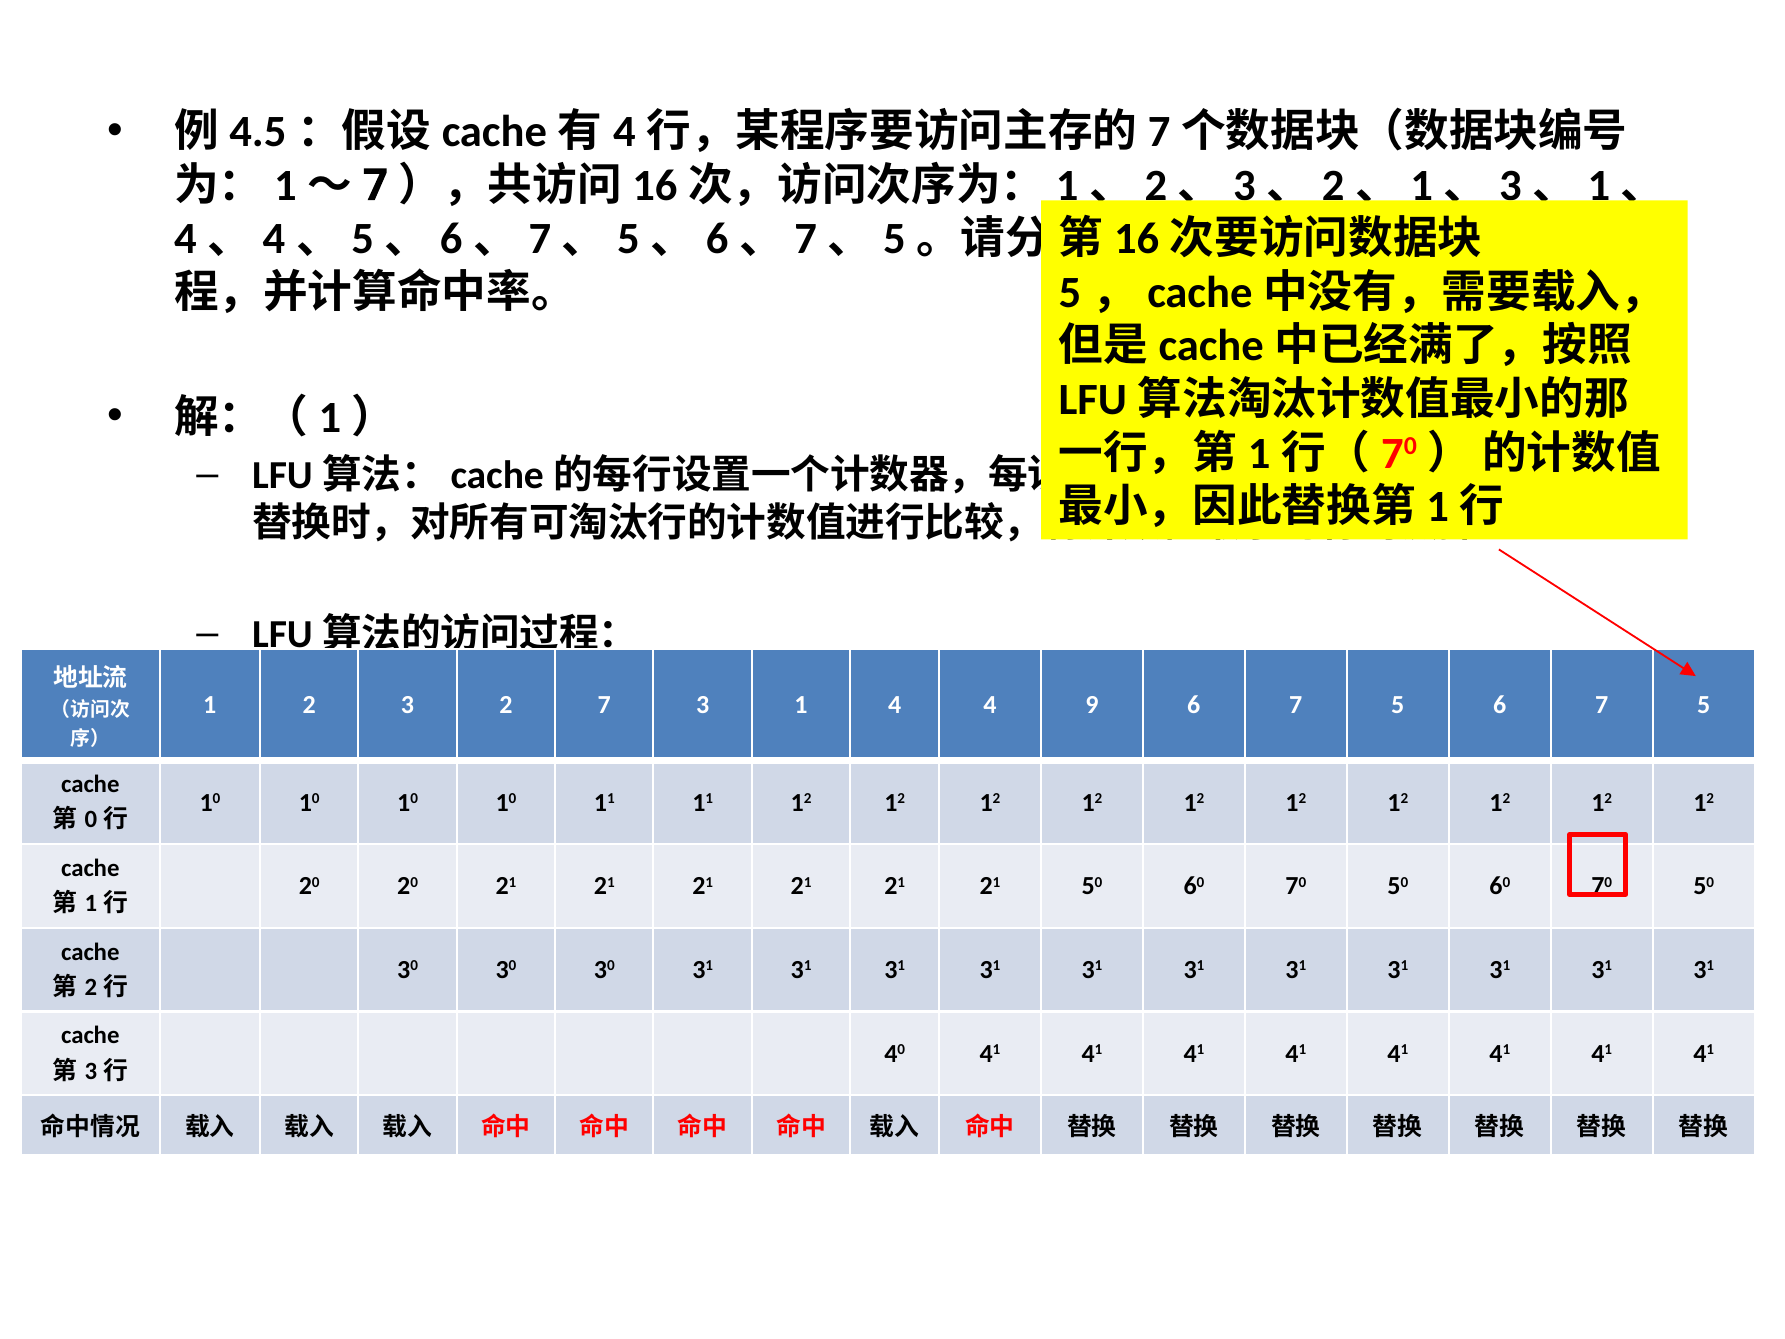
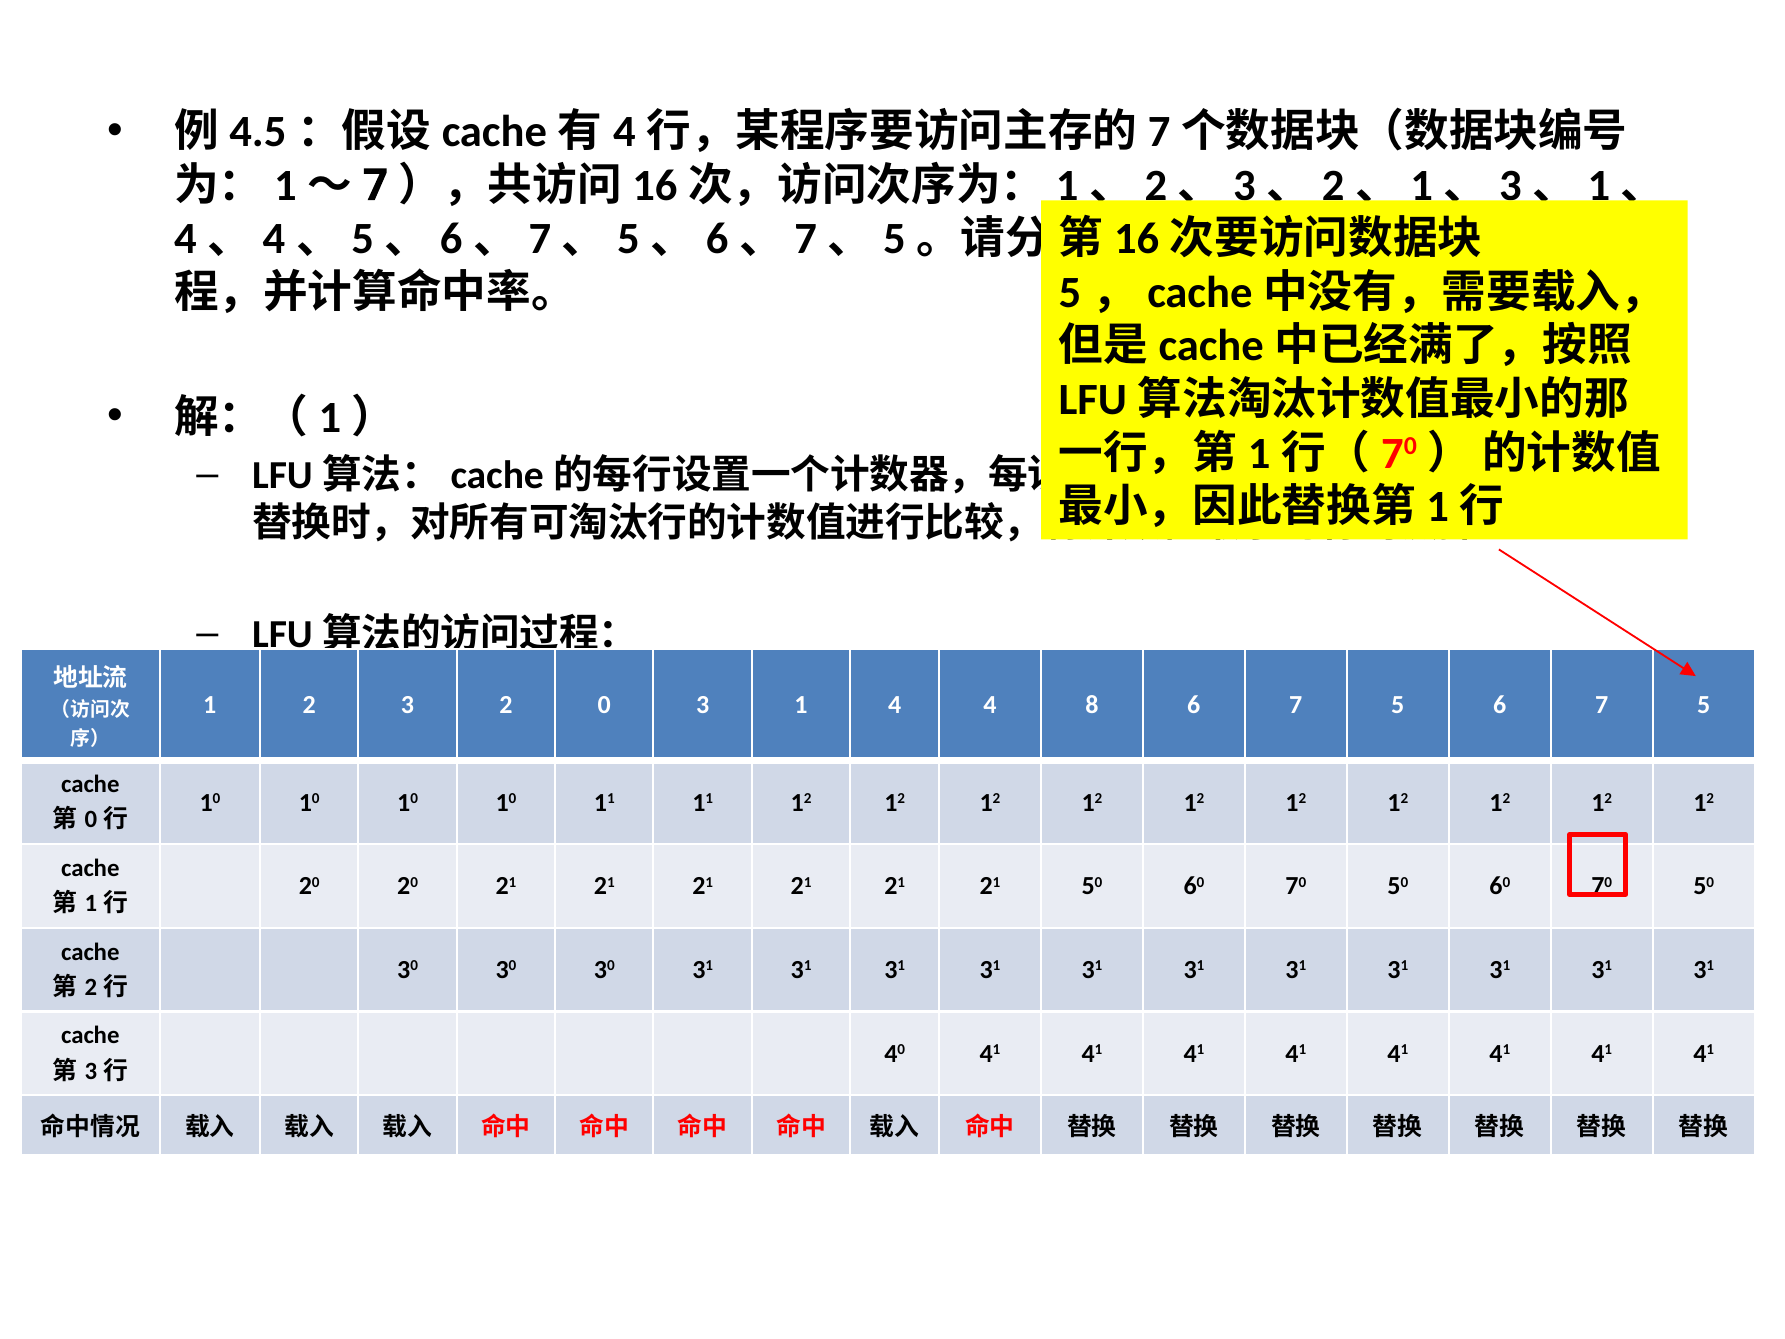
2 7: 7 -> 0
9: 9 -> 8
